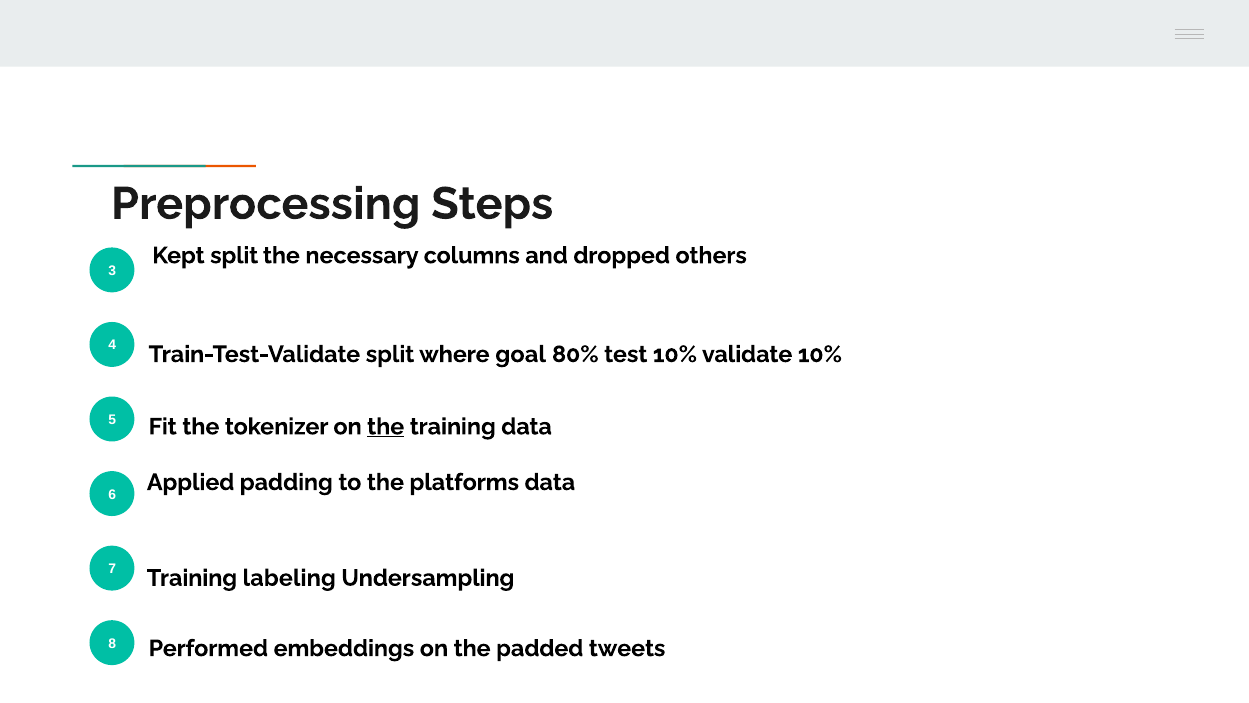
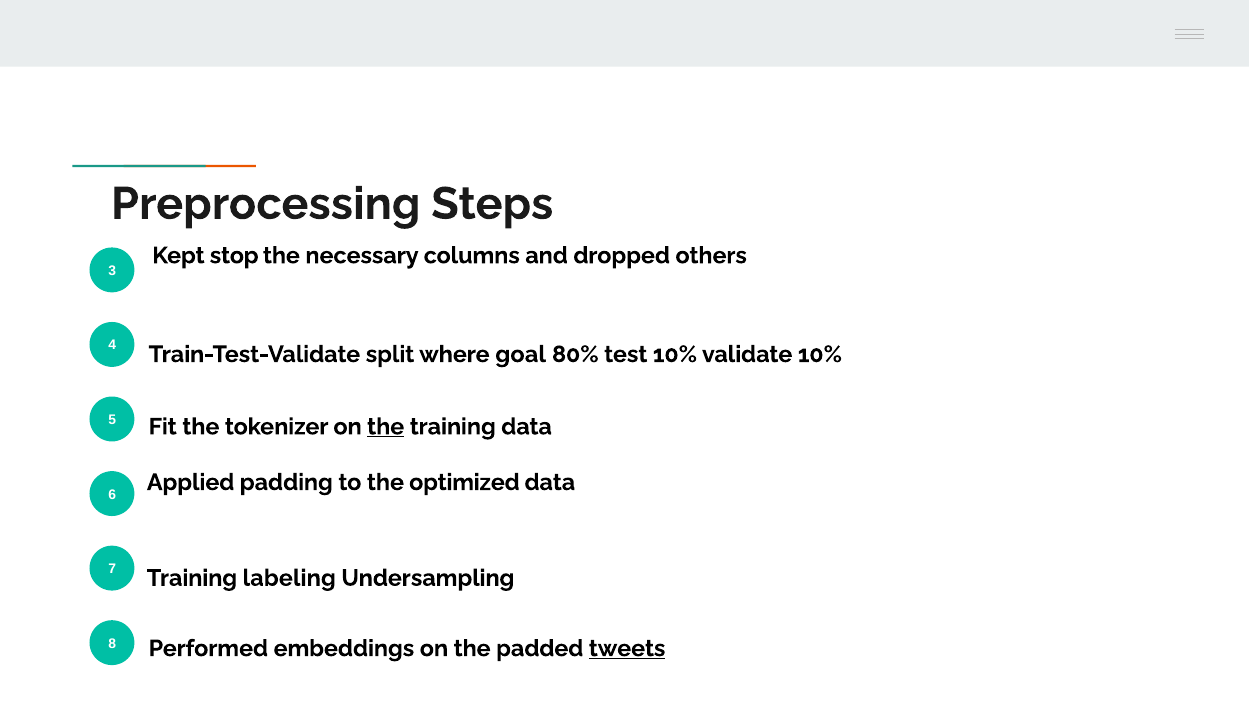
Kept split: split -> stop
platforms: platforms -> optimized
tweets underline: none -> present
